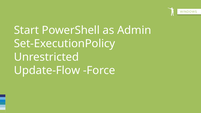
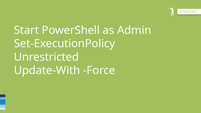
Update-Flow: Update-Flow -> Update-With
